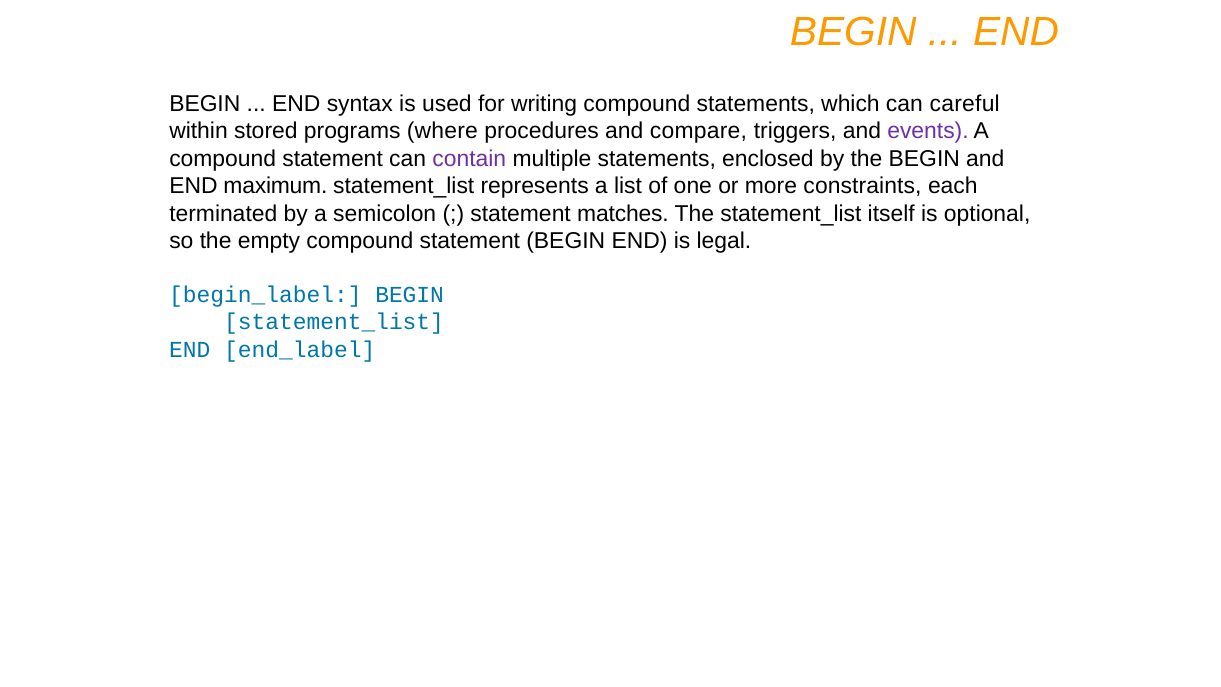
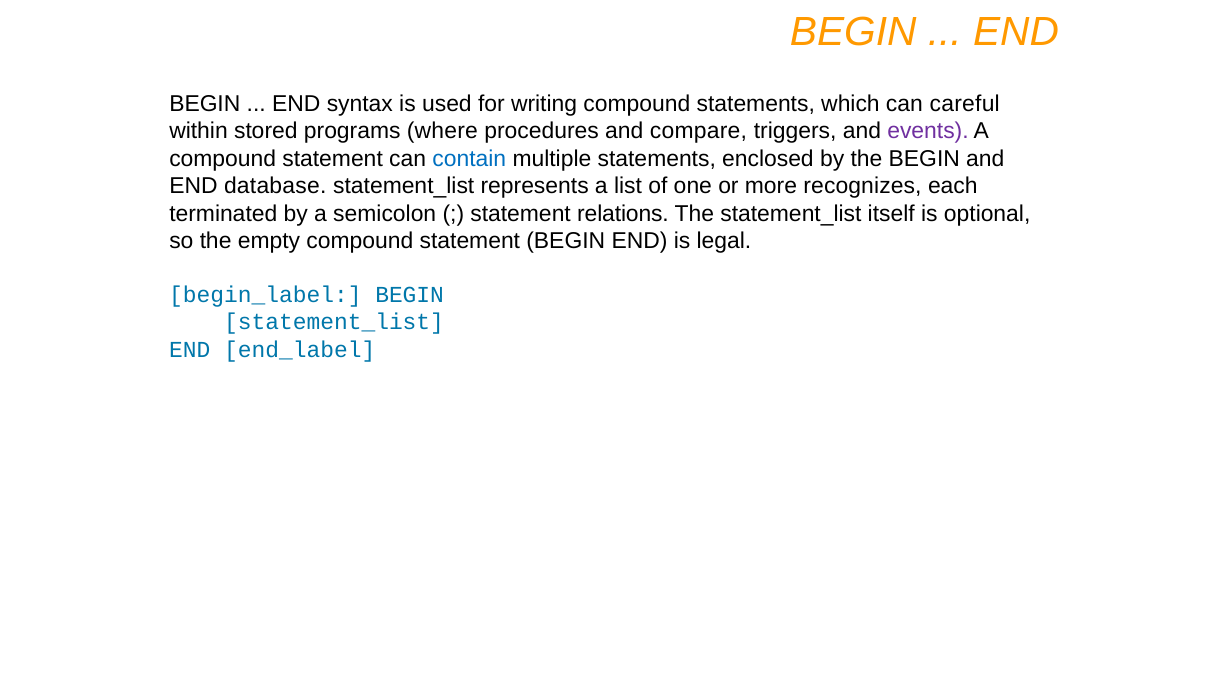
contain colour: purple -> blue
maximum: maximum -> database
constraints: constraints -> recognizes
matches: matches -> relations
